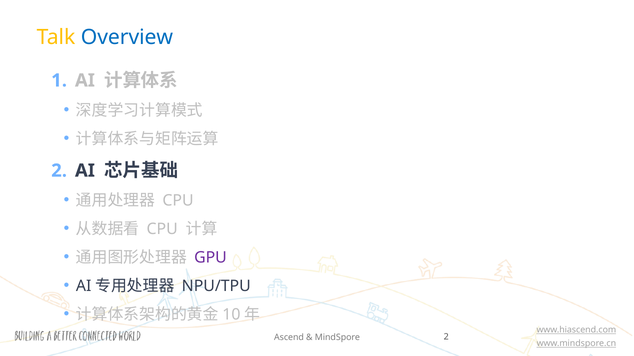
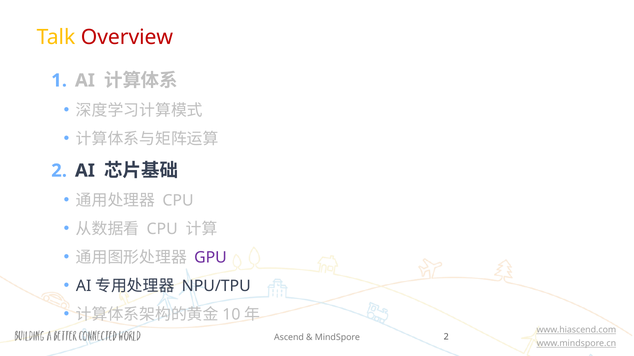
Overview colour: blue -> red
